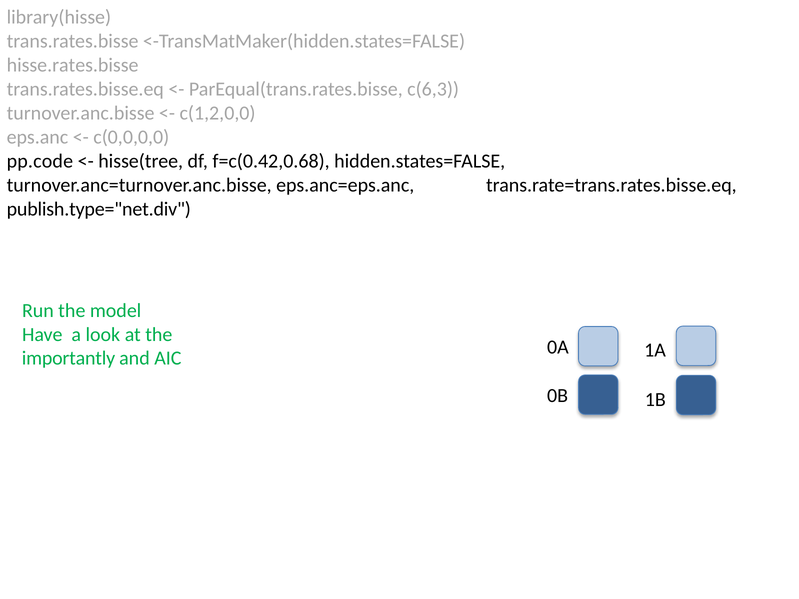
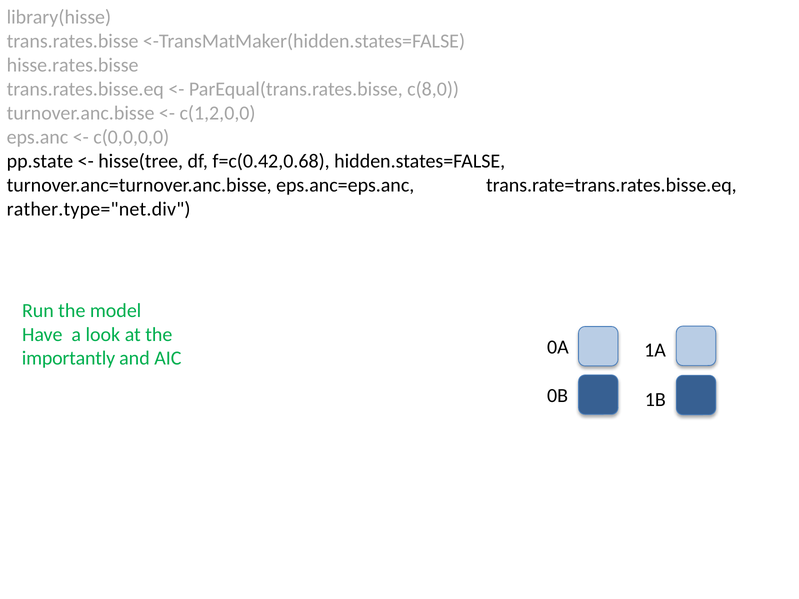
c(6,3: c(6,3 -> c(8,0
pp.code: pp.code -> pp.state
publish.type="net.div: publish.type="net.div -> rather.type="net.div
